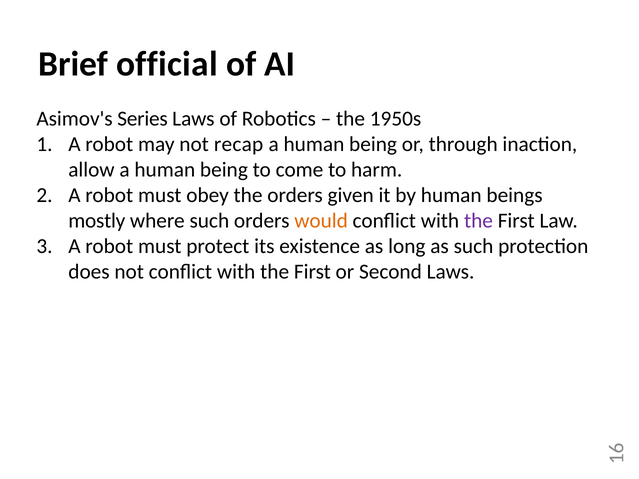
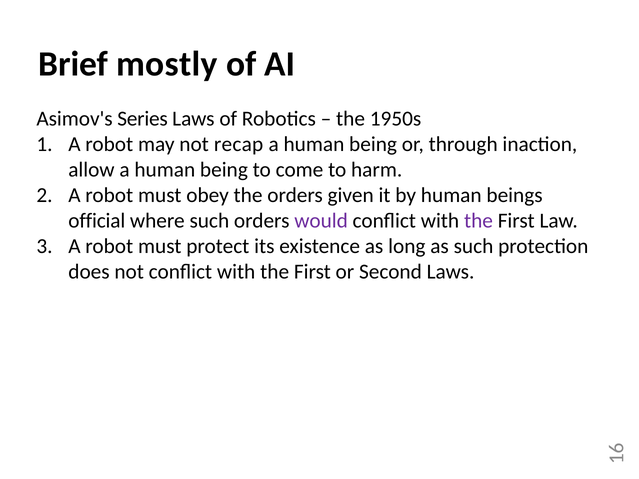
official: official -> mostly
mostly: mostly -> official
would colour: orange -> purple
